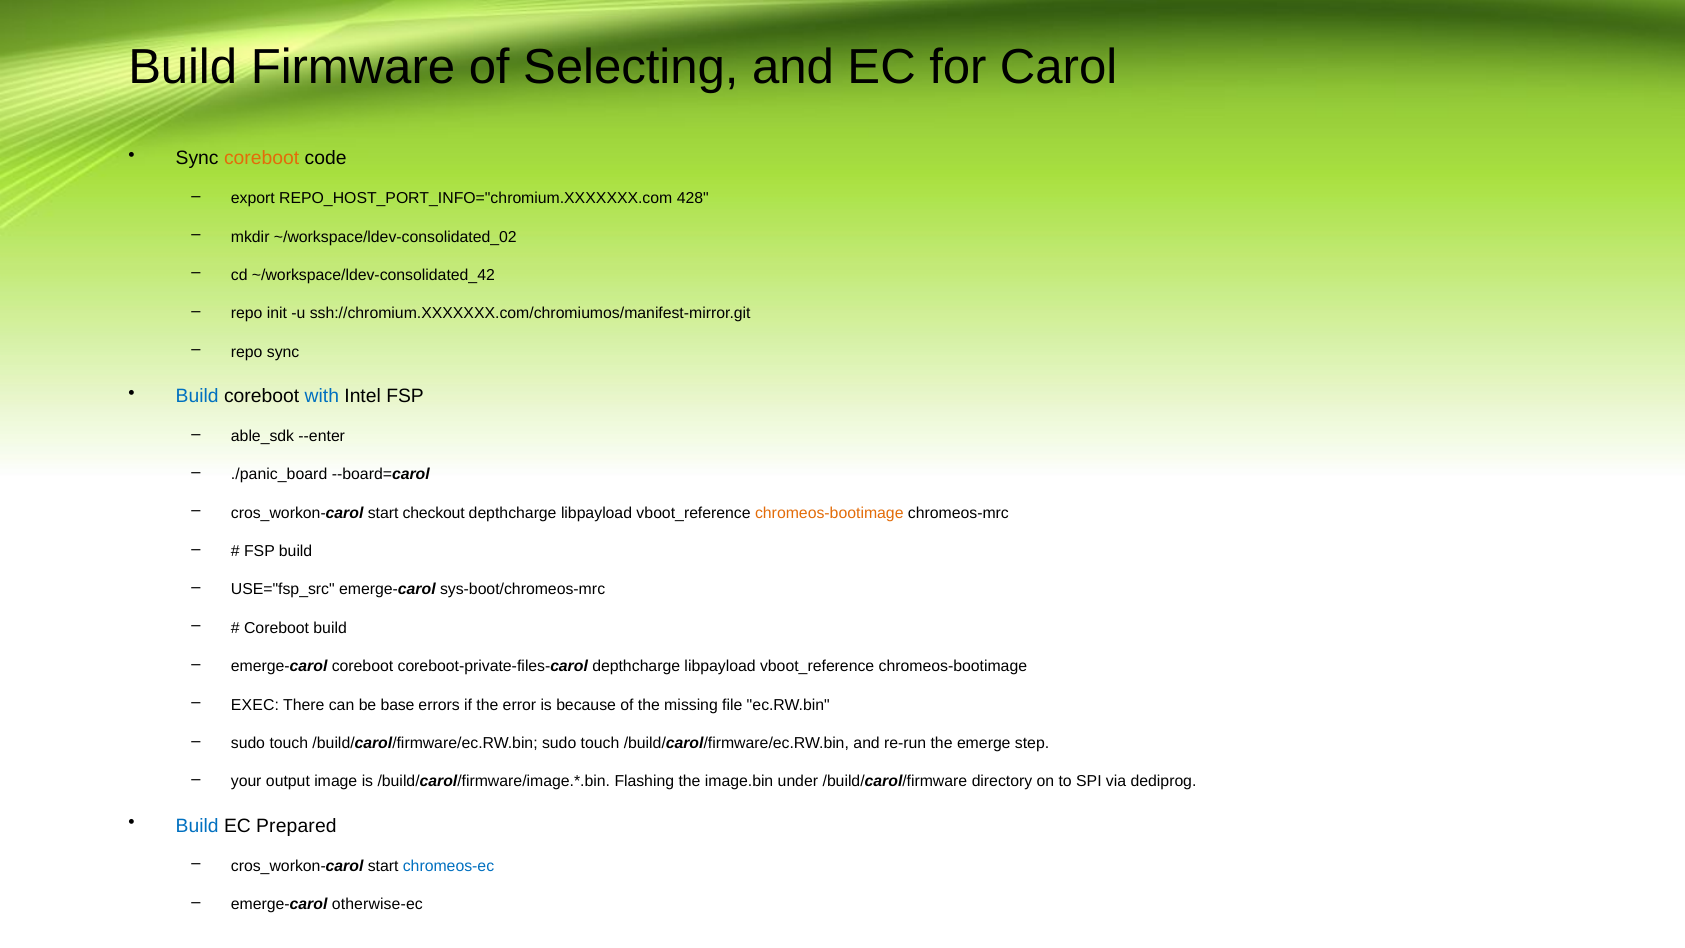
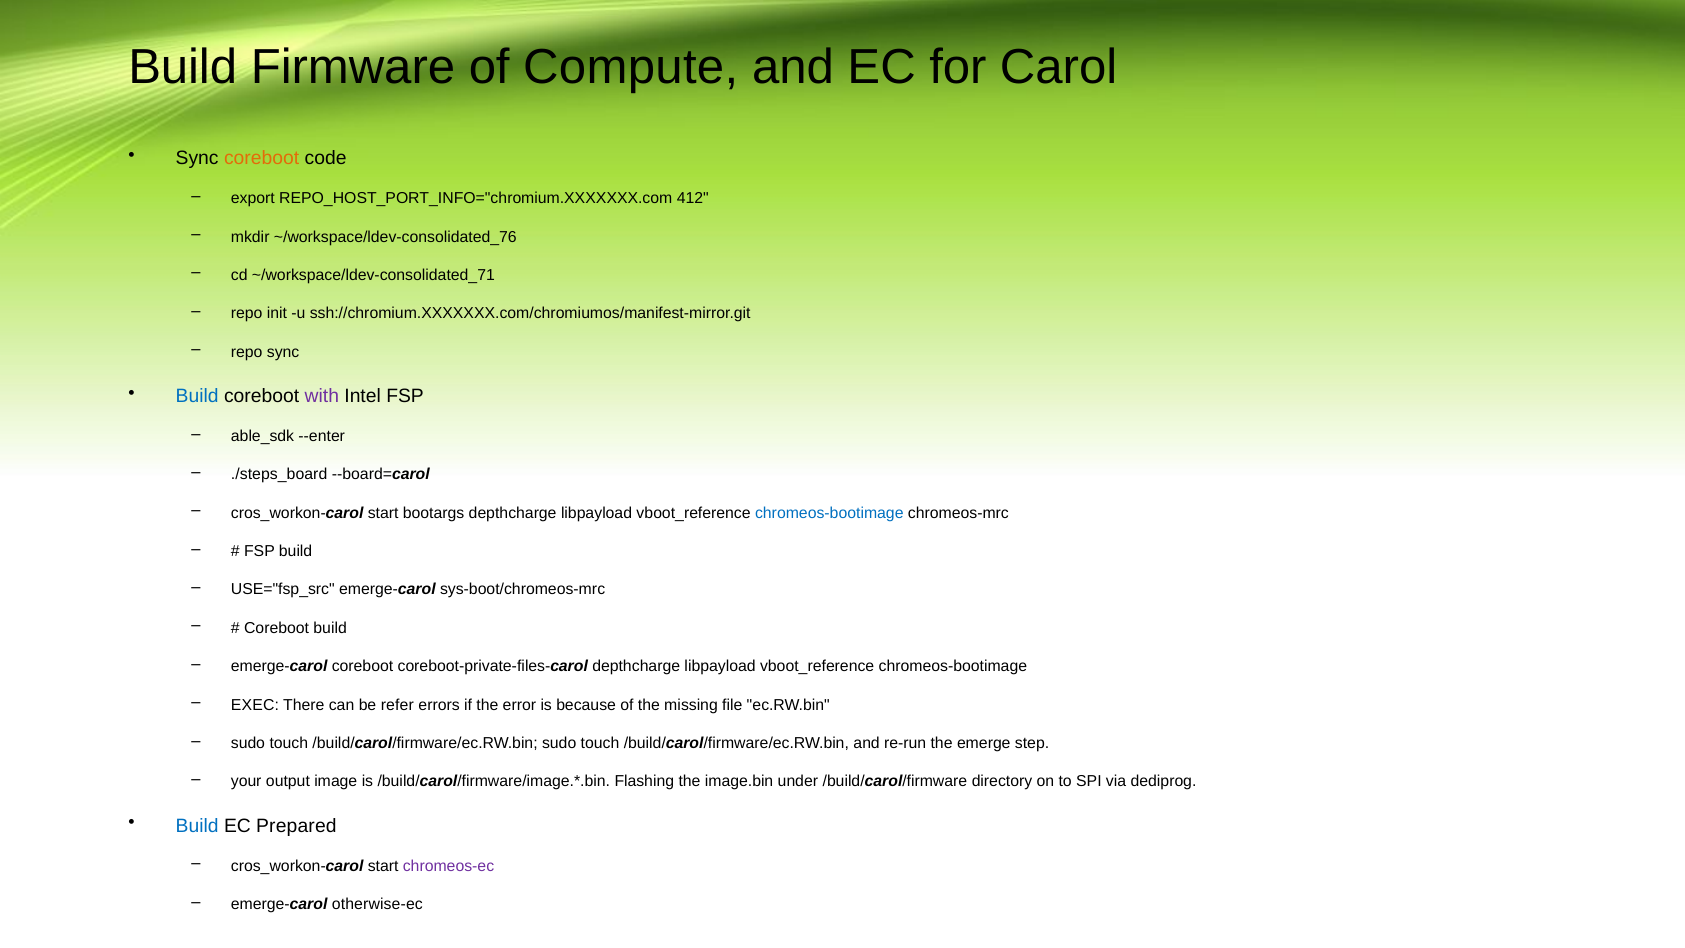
Selecting: Selecting -> Compute
428: 428 -> 412
~/workspace/ldev-consolidated_02: ~/workspace/ldev-consolidated_02 -> ~/workspace/ldev-consolidated_76
~/workspace/ldev-consolidated_42: ~/workspace/ldev-consolidated_42 -> ~/workspace/ldev-consolidated_71
with colour: blue -> purple
./panic_board: ./panic_board -> ./steps_board
checkout: checkout -> bootargs
chromeos-bootimage at (829, 513) colour: orange -> blue
base: base -> refer
chromeos-ec colour: blue -> purple
